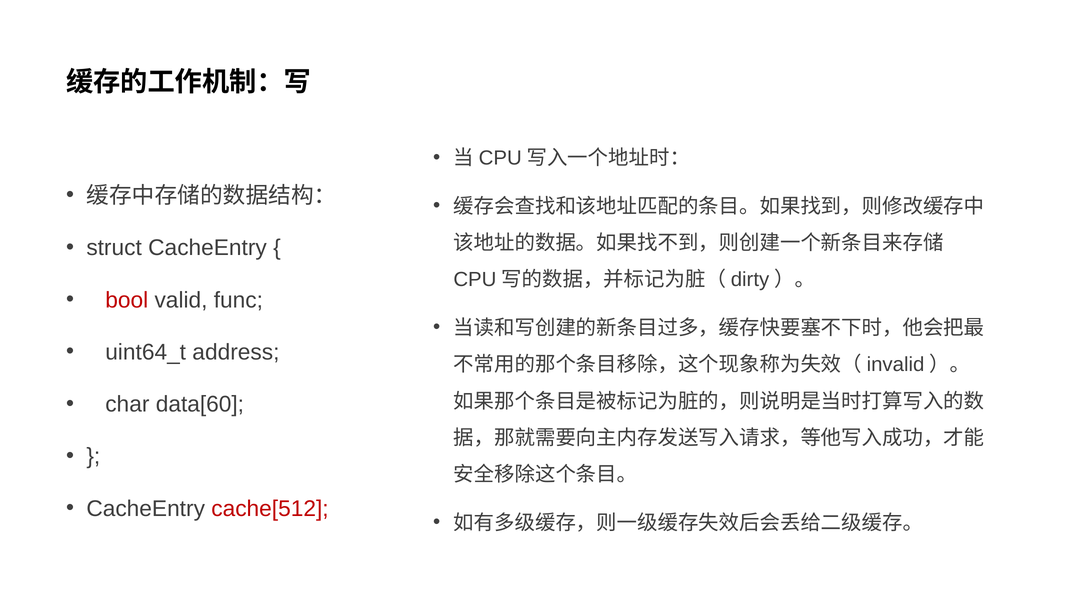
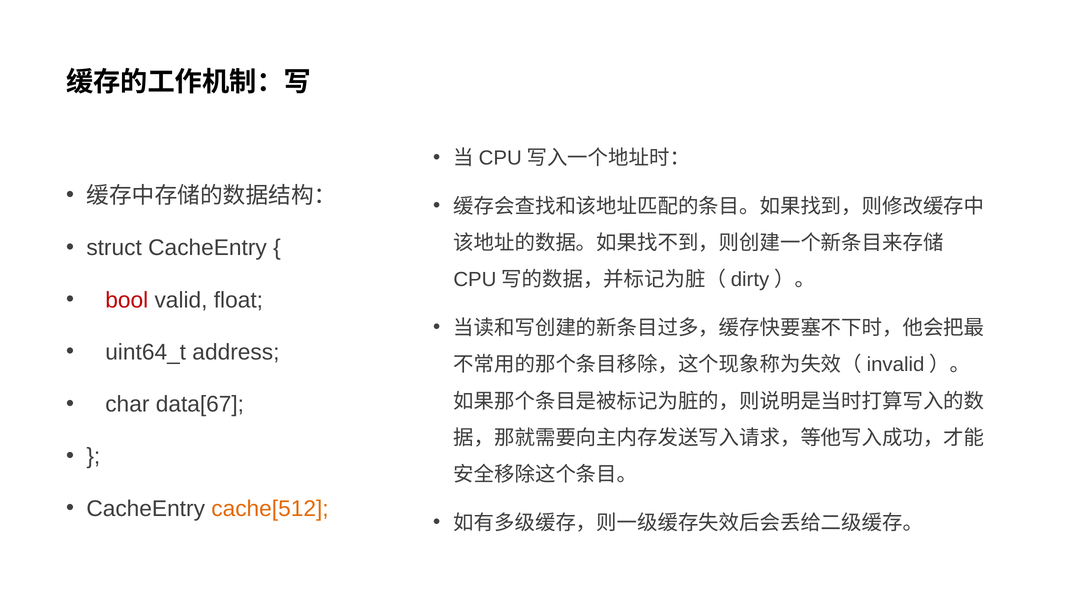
func: func -> float
data[60: data[60 -> data[67
cache[512 colour: red -> orange
